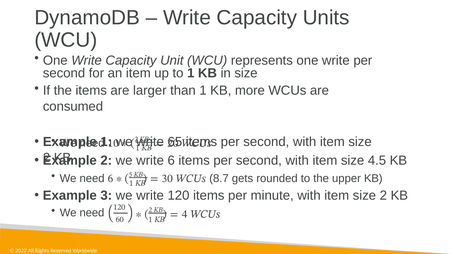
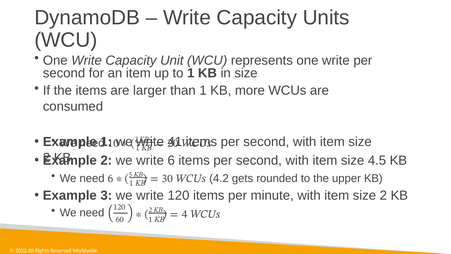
65: 65 -> 41
8.7: 8.7 -> 4.2
